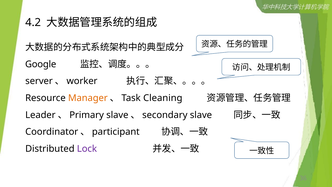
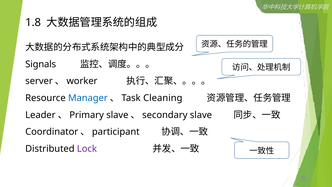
4.2: 4.2 -> 1.8
Google: Google -> Signals
Manager colour: orange -> blue
